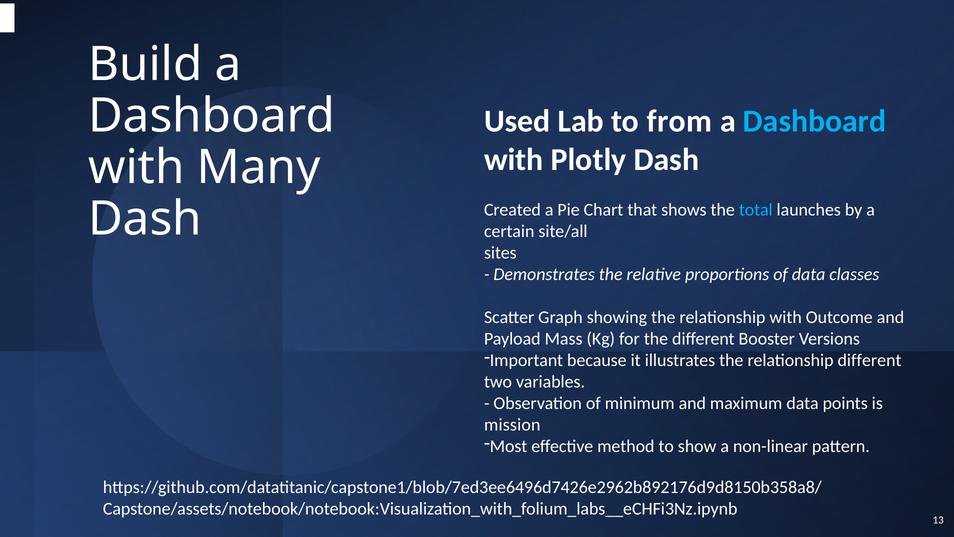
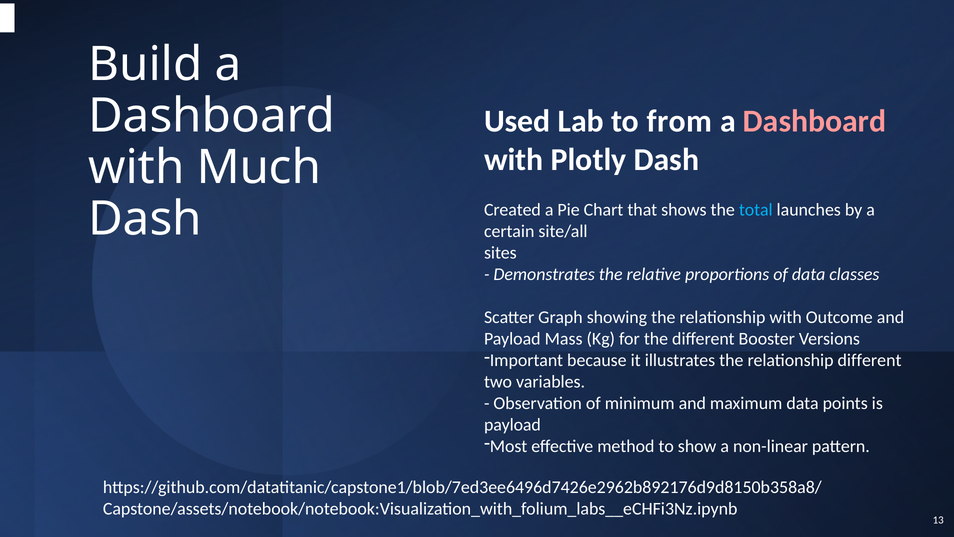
Dashboard at (815, 121) colour: light blue -> pink
Many: Many -> Much
mission at (512, 424): mission -> payload
